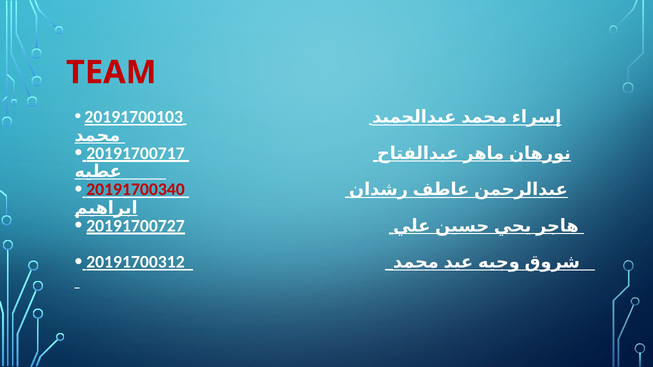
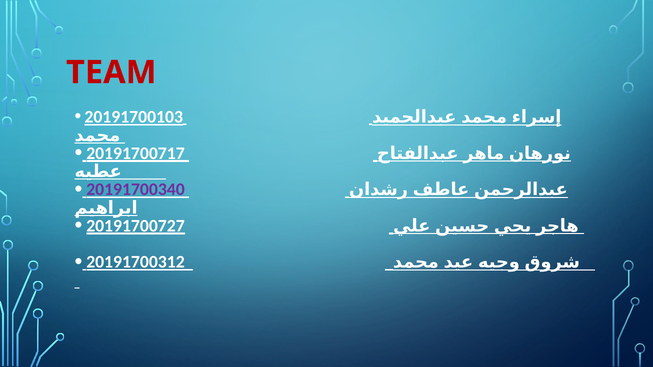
20191700340 colour: red -> purple
